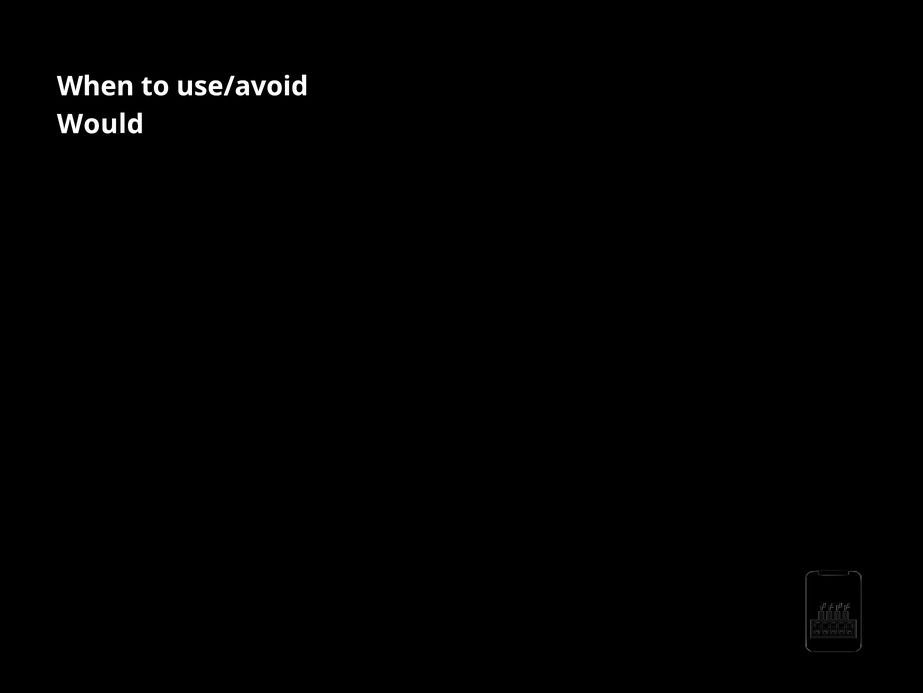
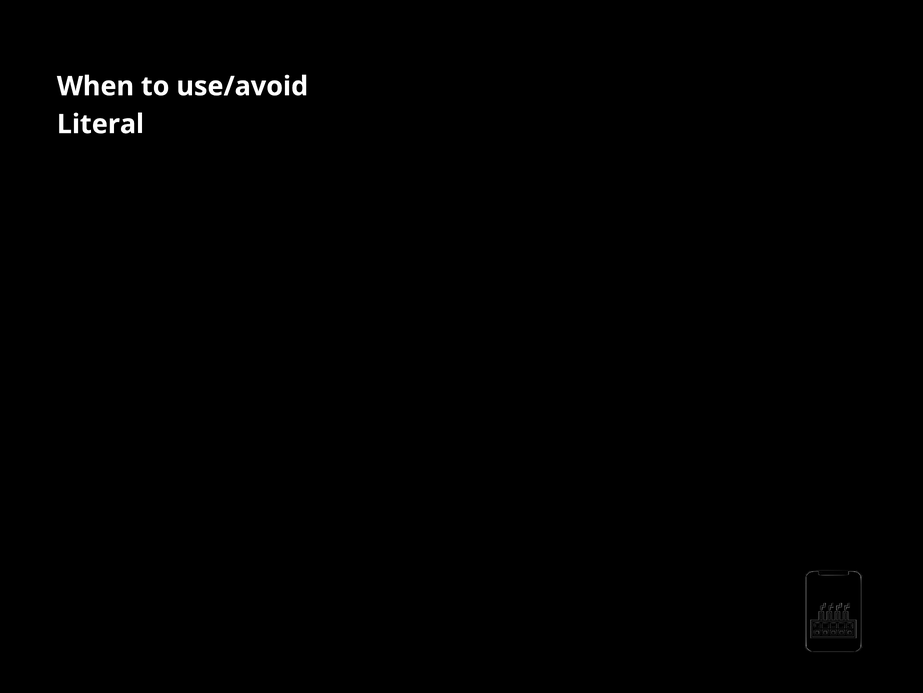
Would: Would -> Literal
